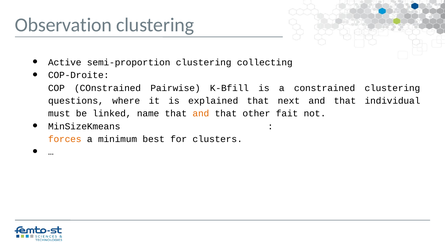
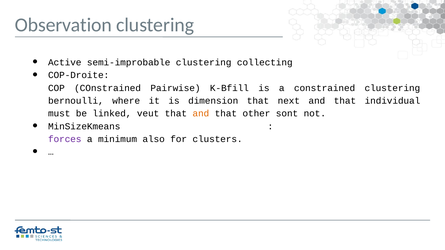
semi-proportion: semi-proportion -> semi-improbable
questions: questions -> bernoulli
explained: explained -> dimension
name: name -> veut
fait: fait -> sont
forces colour: orange -> purple
best: best -> also
